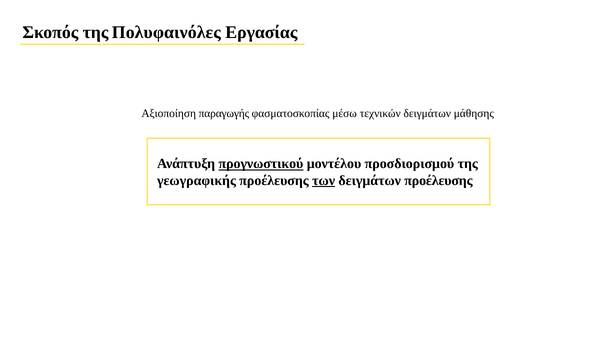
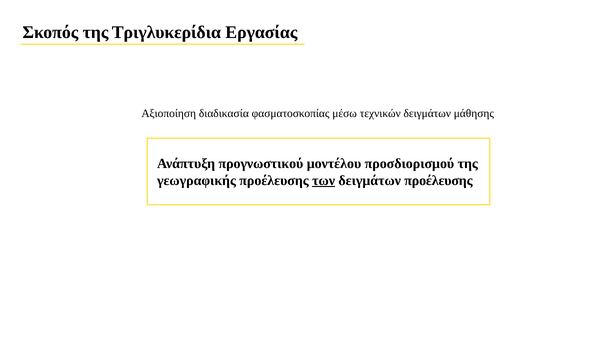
Πολυφαινόλες: Πολυφαινόλες -> Τριγλυκερίδια
παραγωγής: παραγωγής -> διαδικασία
προγνωστικού underline: present -> none
